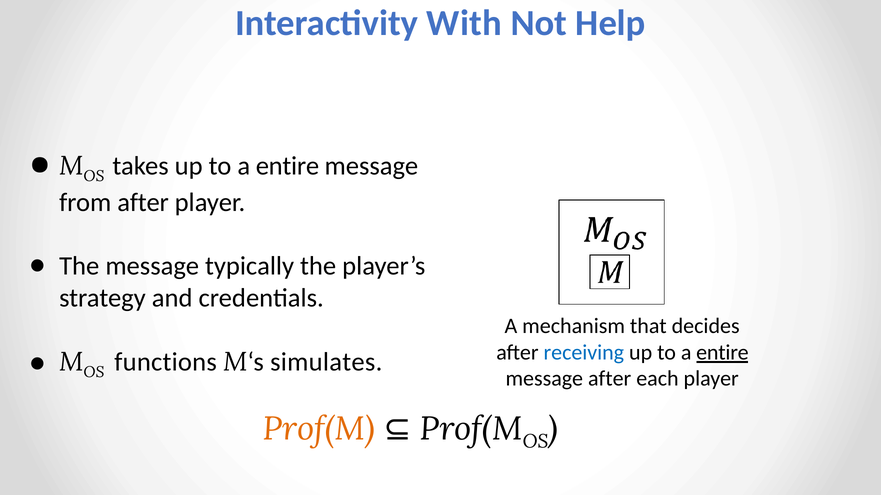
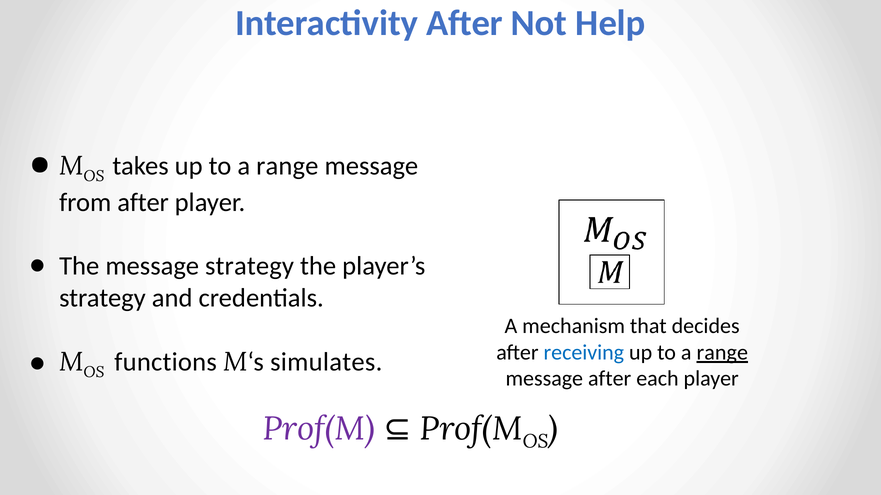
Interactivity With: With -> After
entire at (287, 166): entire -> range
message typically: typically -> strategy
entire at (722, 353): entire -> range
Prof(M at (319, 429) colour: orange -> purple
